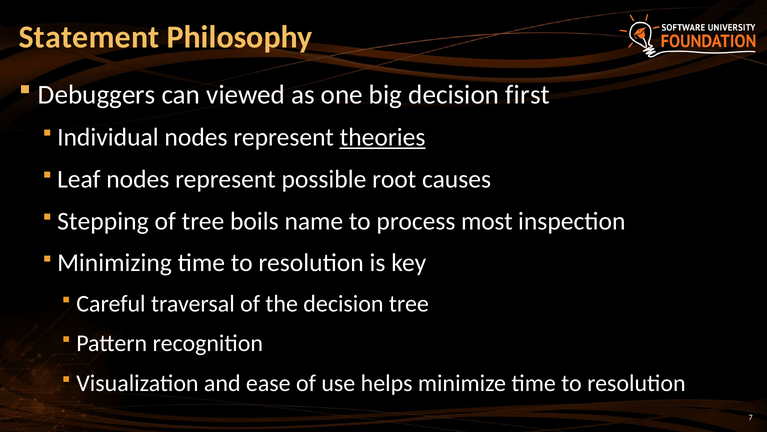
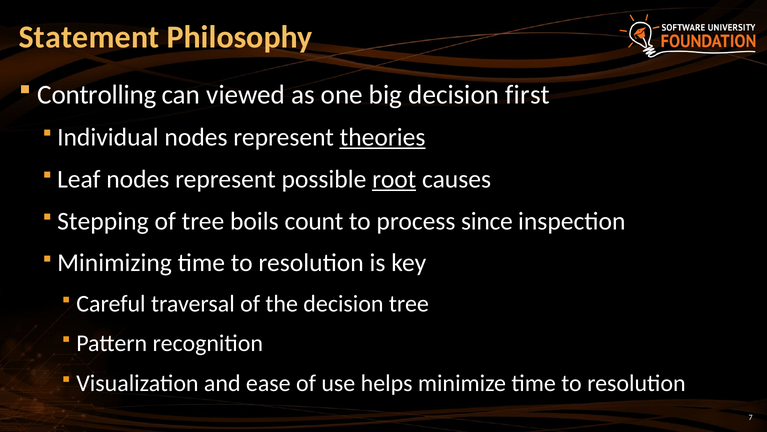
Debuggers: Debuggers -> Controlling
root underline: none -> present
name: name -> count
most: most -> since
